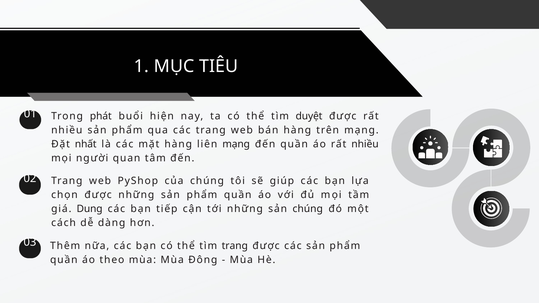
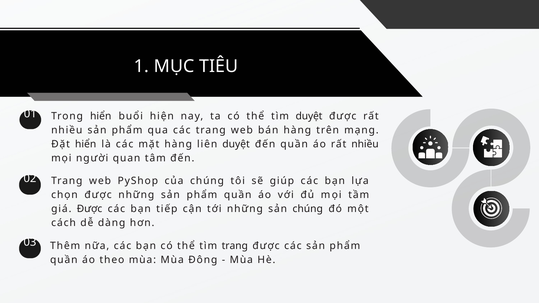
Trong phát: phát -> hiển
Đặt nhất: nhất -> hiển
liên mạng: mạng -> duyệt
giá Dung: Dung -> Được
